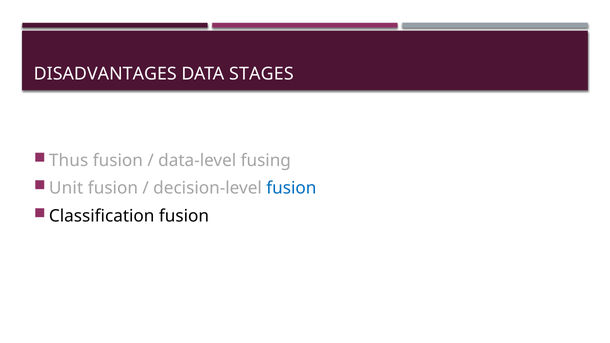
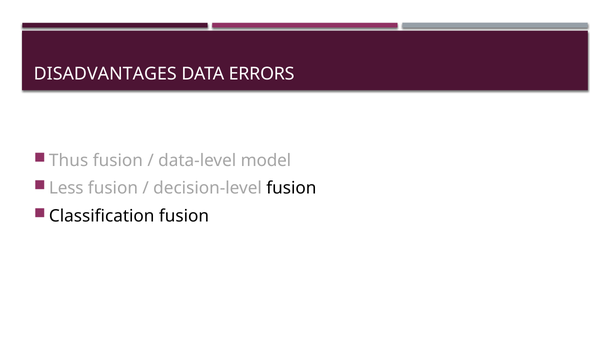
STAGES: STAGES -> ERRORS
fusing: fusing -> model
Unit: Unit -> Less
fusion at (291, 188) colour: blue -> black
